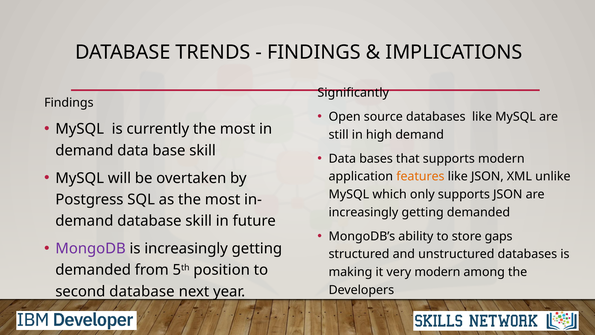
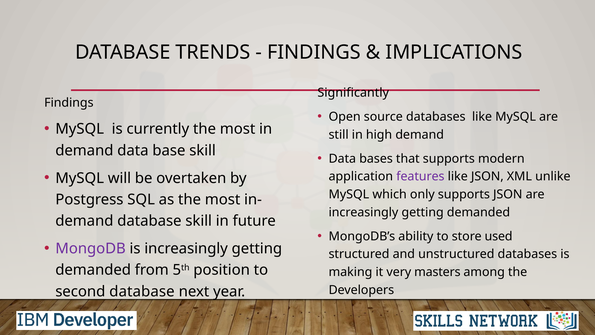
features colour: orange -> purple
gaps: gaps -> used
very modern: modern -> masters
